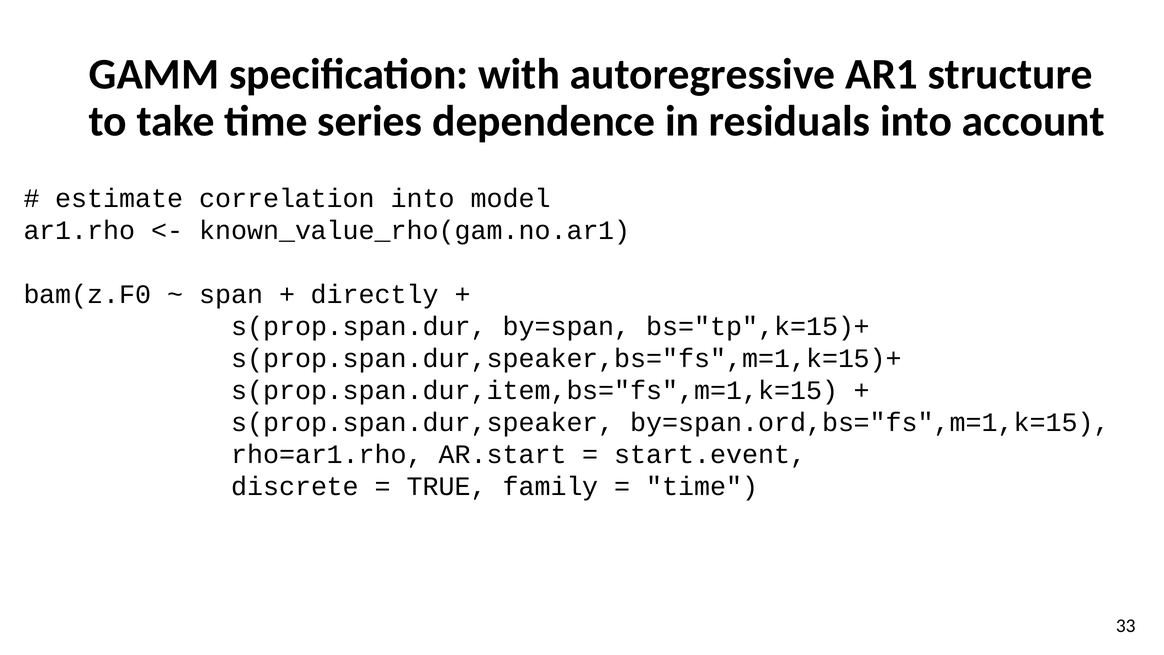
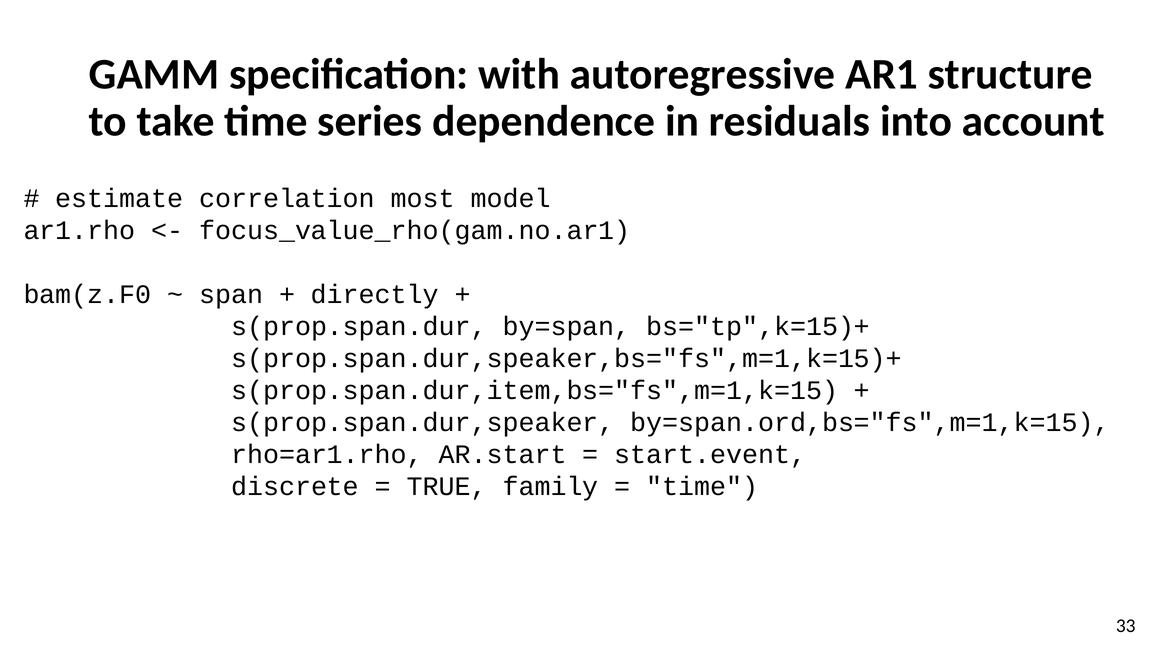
correlation into: into -> most
known_value_rho(gam.no.ar1: known_value_rho(gam.no.ar1 -> focus_value_rho(gam.no.ar1
